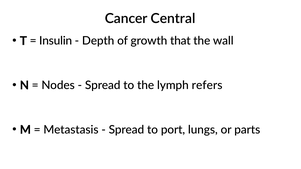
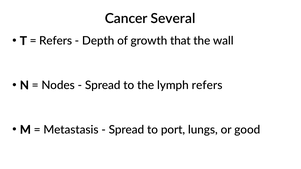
Central: Central -> Several
Insulin at (56, 41): Insulin -> Refers
parts: parts -> good
